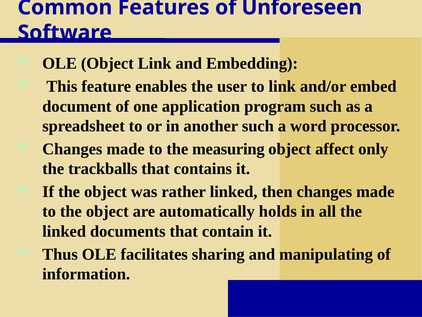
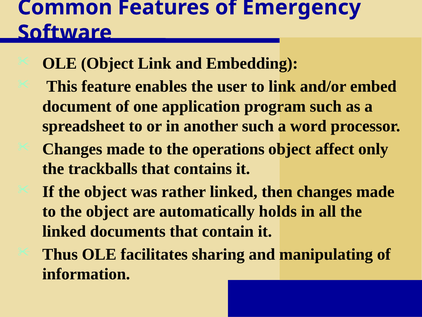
Unforeseen: Unforeseen -> Emergency
measuring: measuring -> operations
